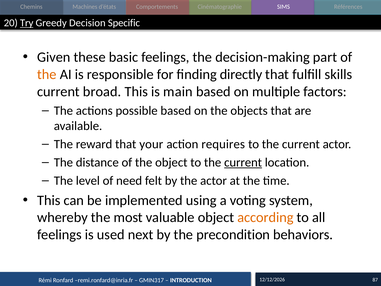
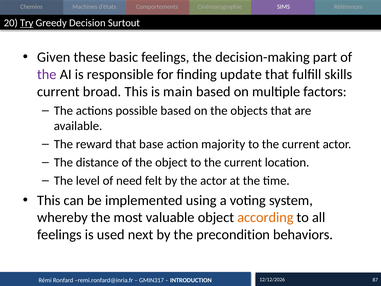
Specific: Specific -> Surtout
the at (47, 74) colour: orange -> purple
directly: directly -> update
your: your -> base
requires: requires -> majority
current at (243, 162) underline: present -> none
